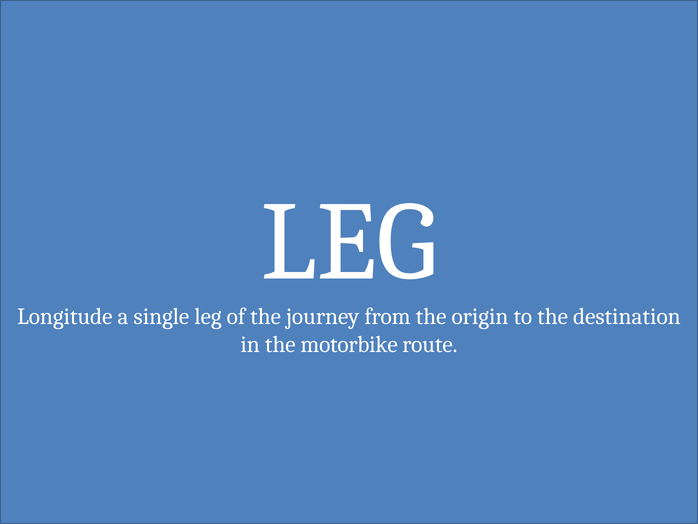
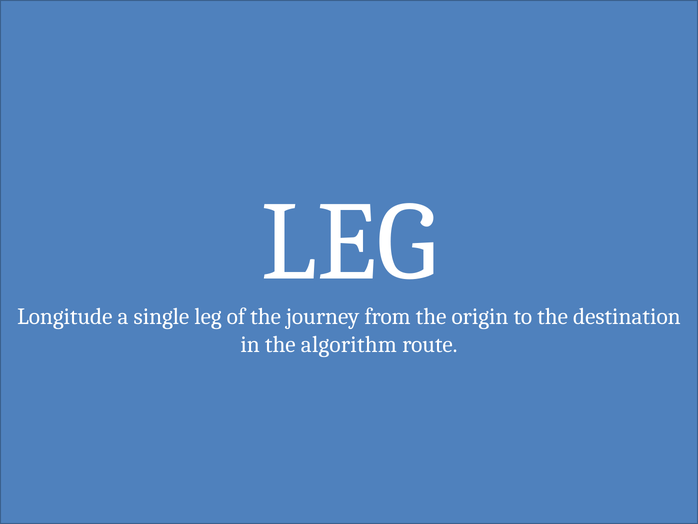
motorbike: motorbike -> algorithm
